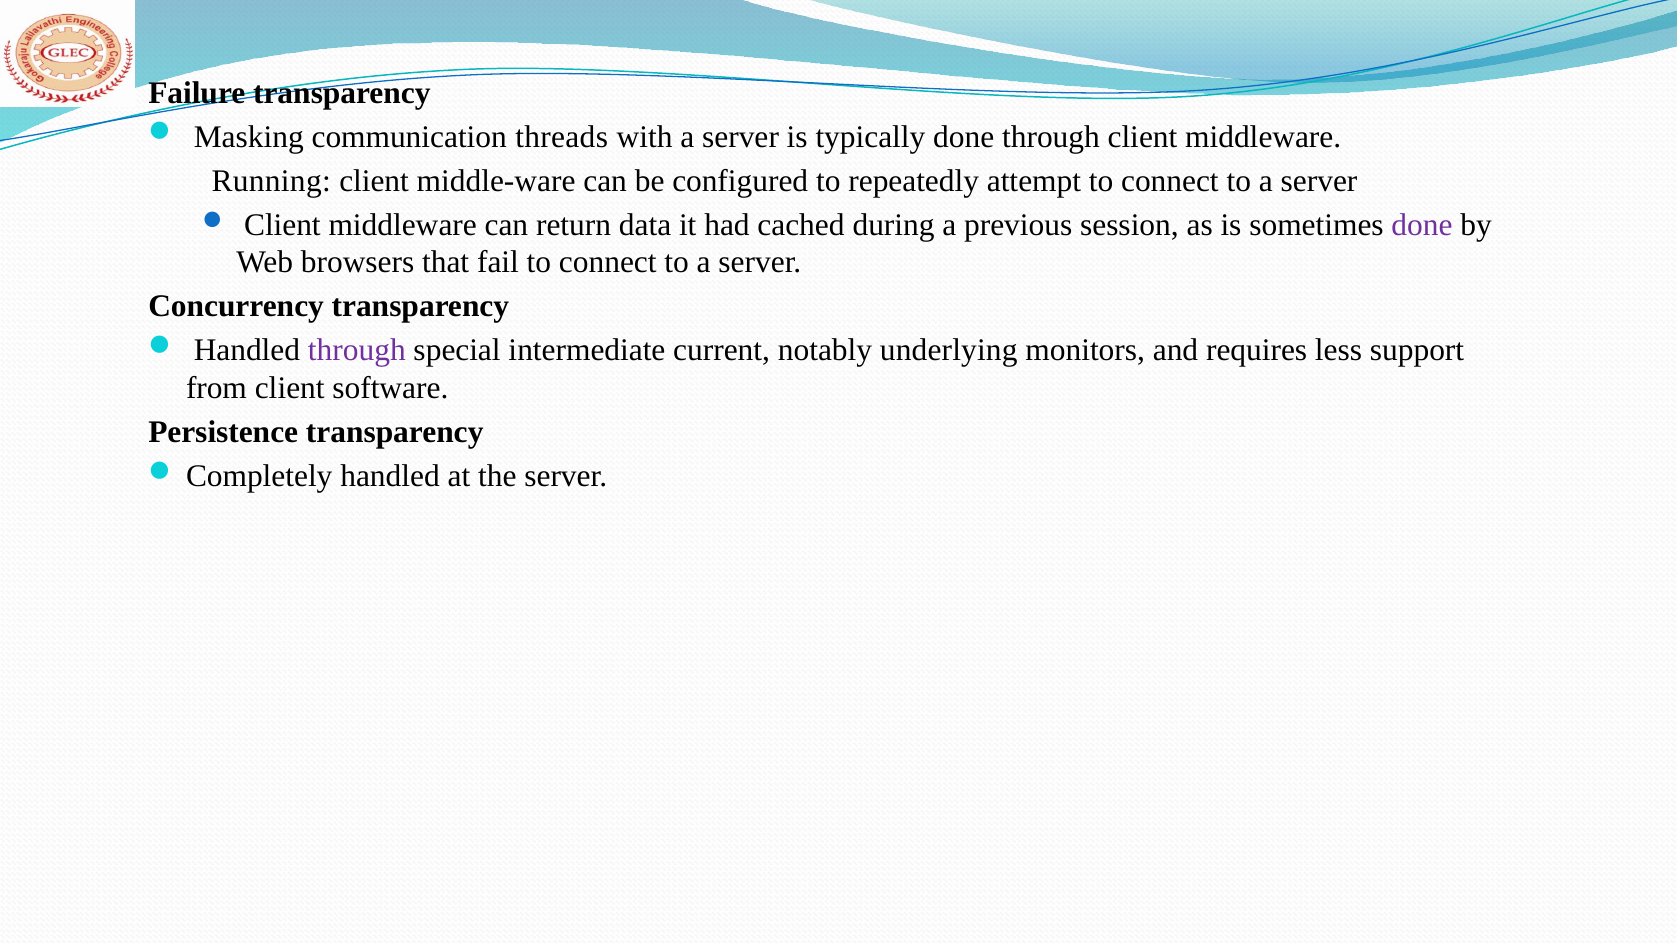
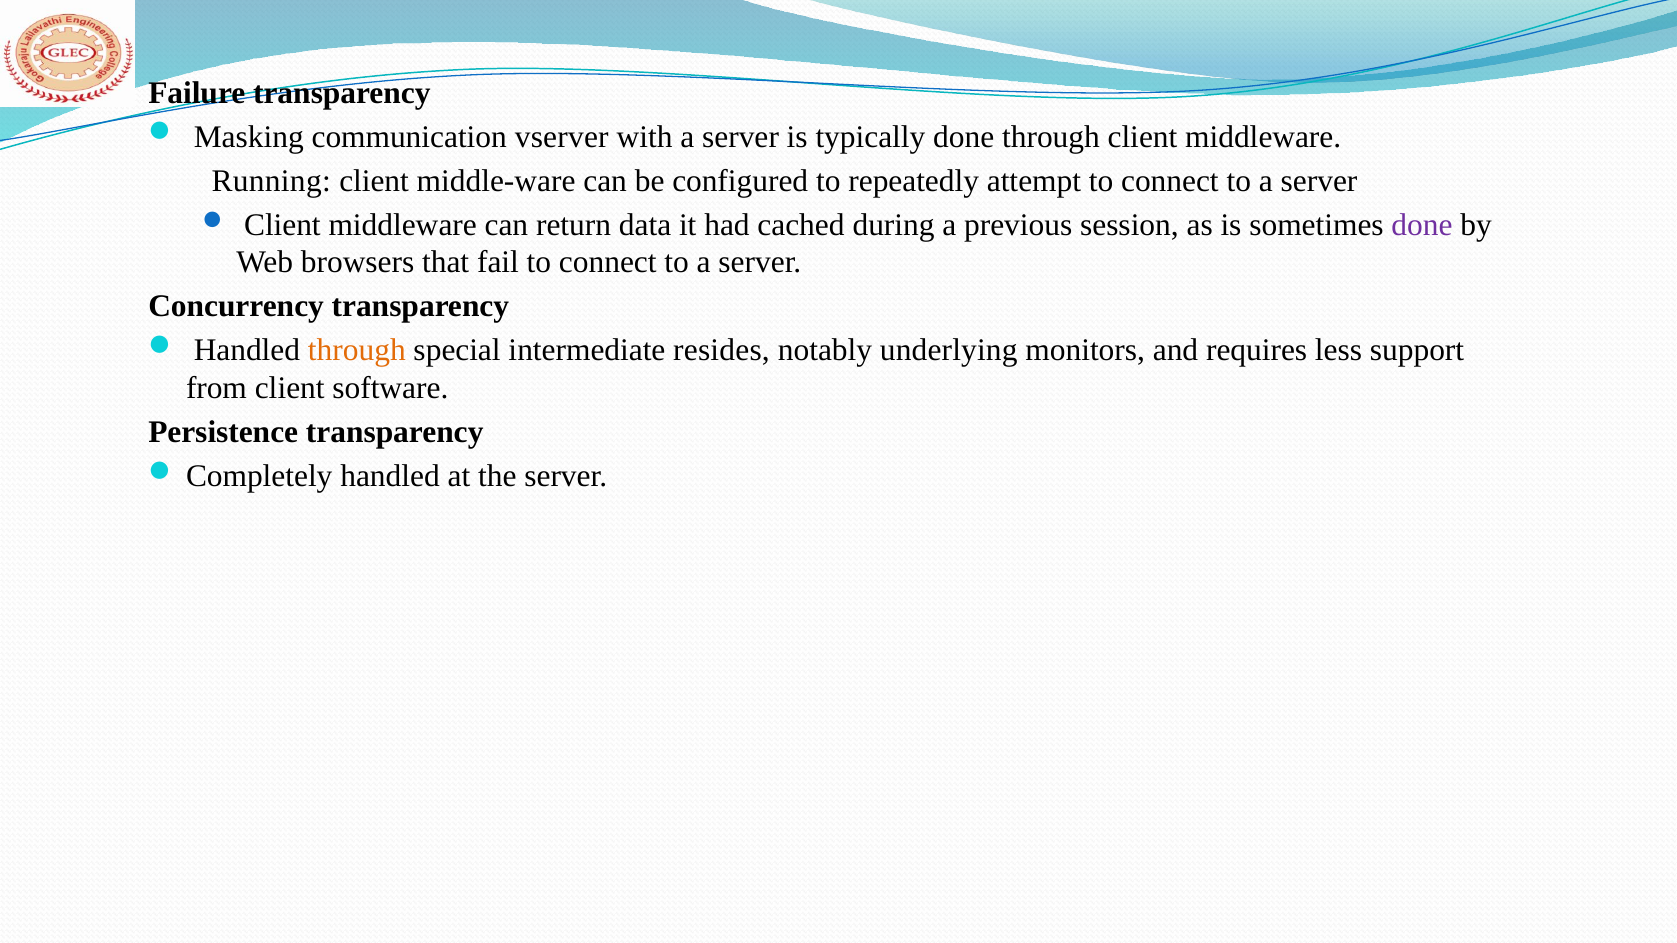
threads: threads -> vserver
through at (357, 351) colour: purple -> orange
current: current -> resides
